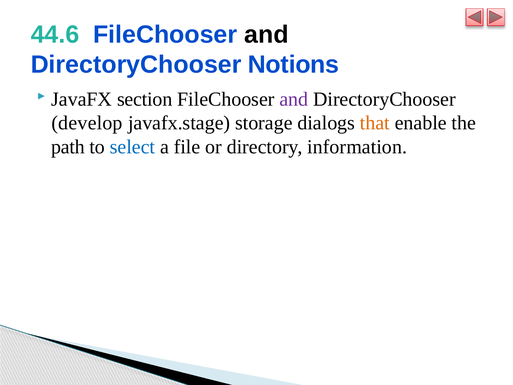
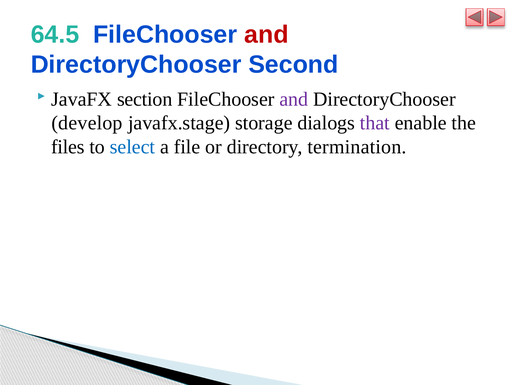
44.6: 44.6 -> 64.5
and at (266, 35) colour: black -> red
Notions: Notions -> Second
that colour: orange -> purple
path: path -> files
information: information -> termination
